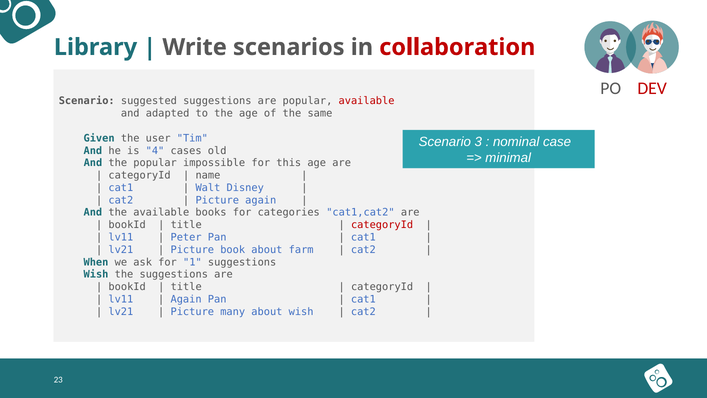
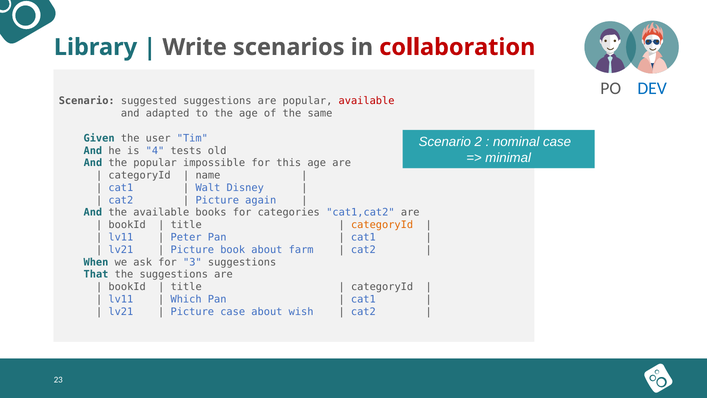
DEV colour: red -> blue
3: 3 -> 2
cases: cases -> tests
categoryId at (382, 225) colour: red -> orange
1: 1 -> 3
Wish at (96, 274): Wish -> That
Again at (186, 299): Again -> Which
Picture many: many -> case
